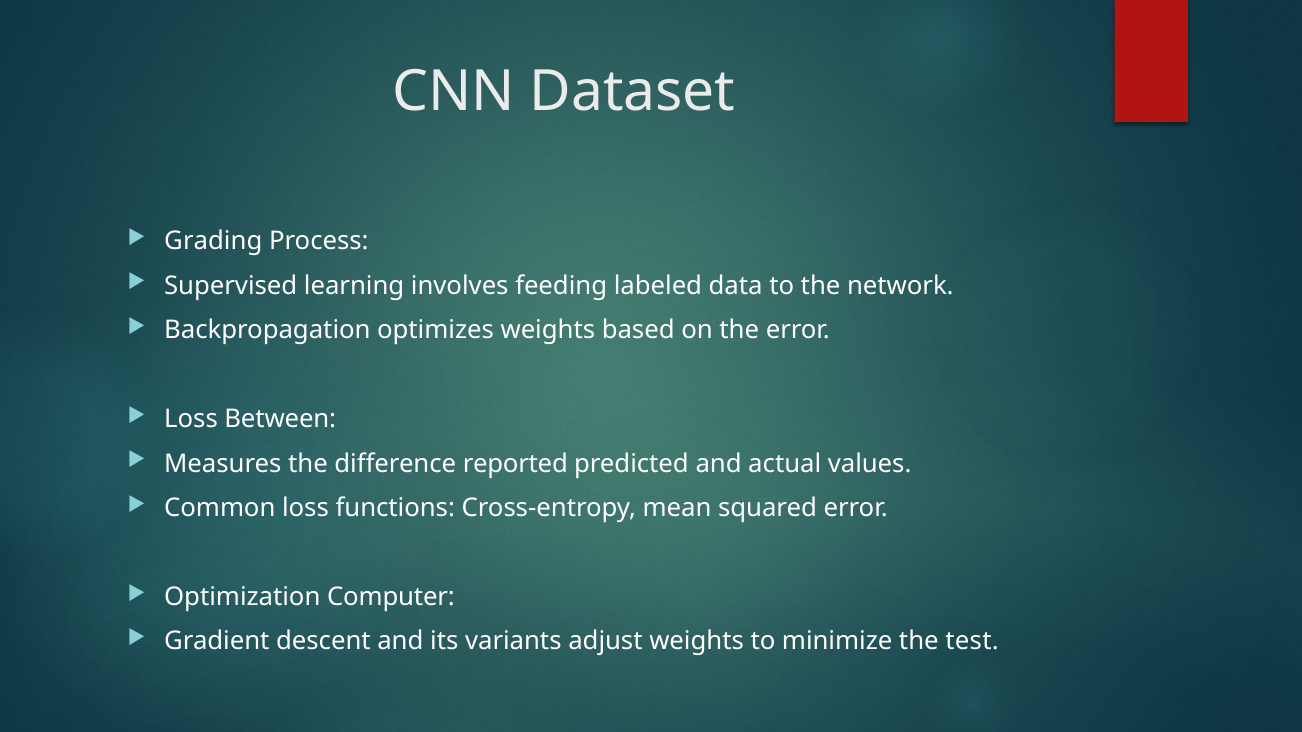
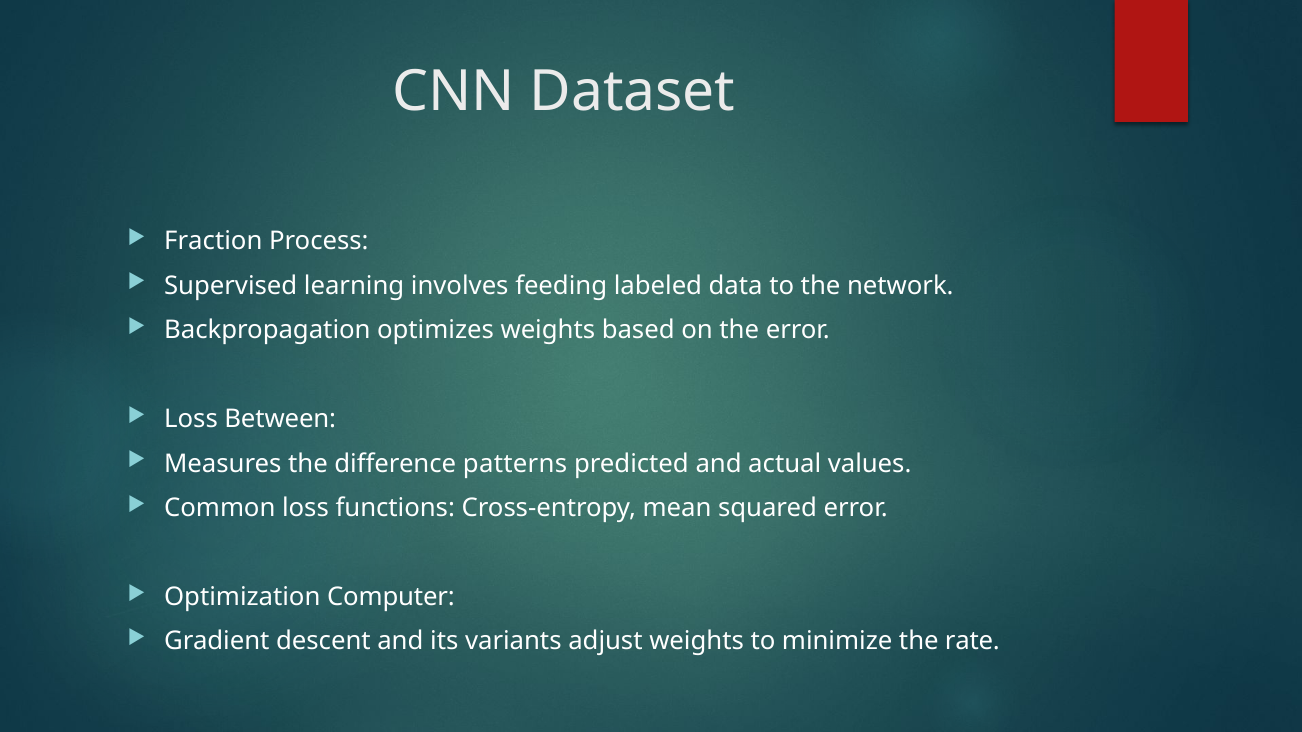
Grading: Grading -> Fraction
reported: reported -> patterns
test: test -> rate
